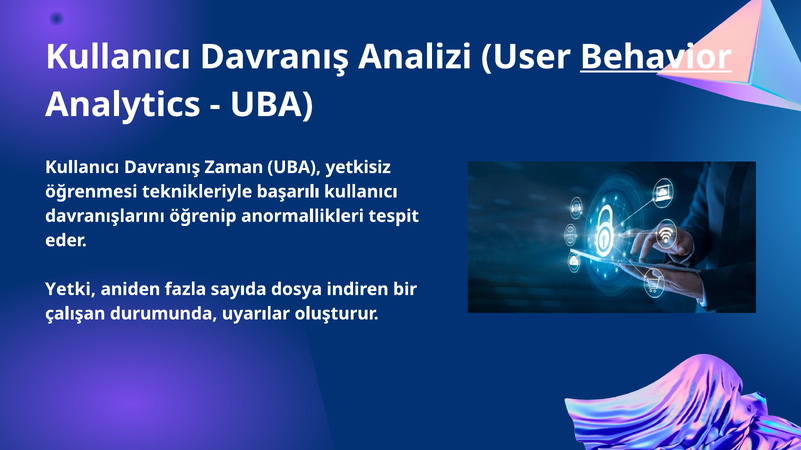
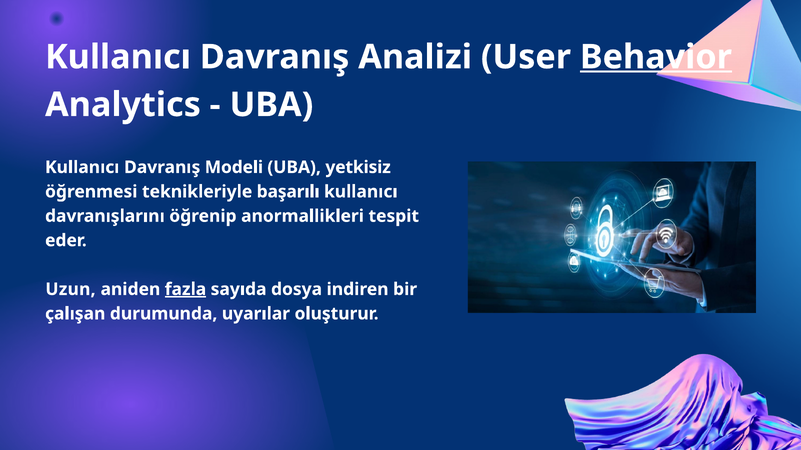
Zaman: Zaman -> Modeli
Yetki: Yetki -> Uzun
fazla underline: none -> present
